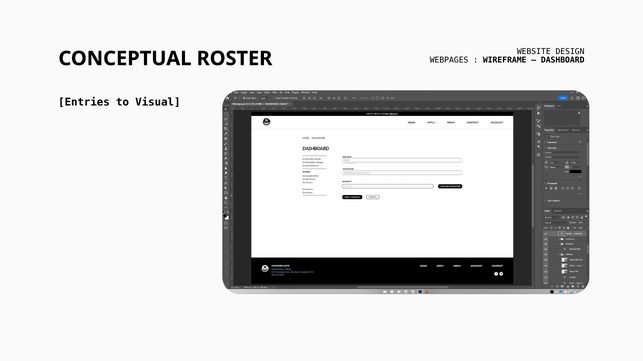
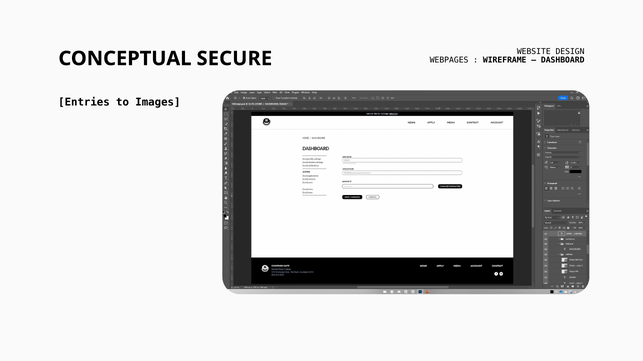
ROSTER: ROSTER -> SECURE
Visual: Visual -> Images
